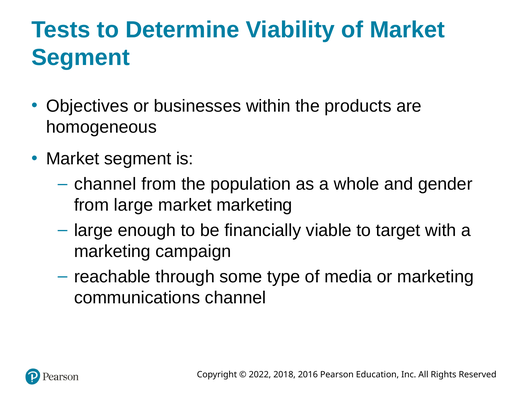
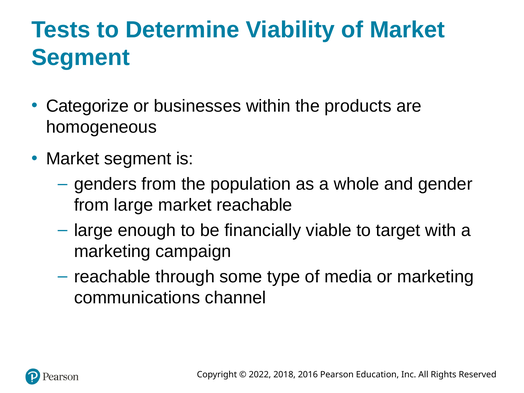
Objectives: Objectives -> Categorize
channel at (105, 184): channel -> genders
market marketing: marketing -> reachable
